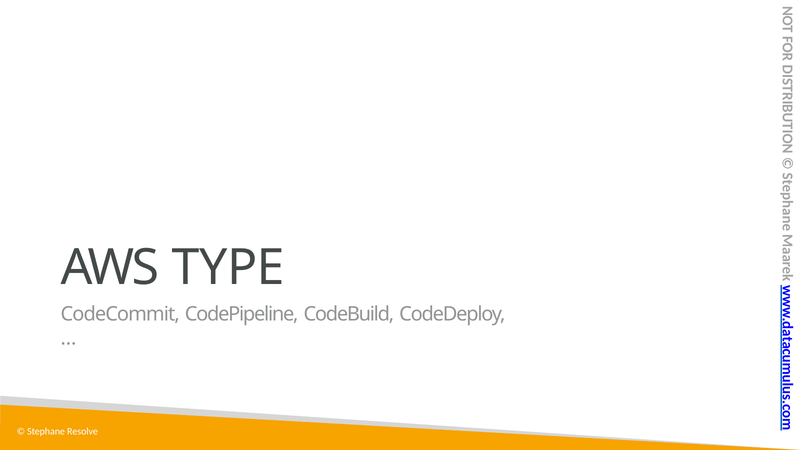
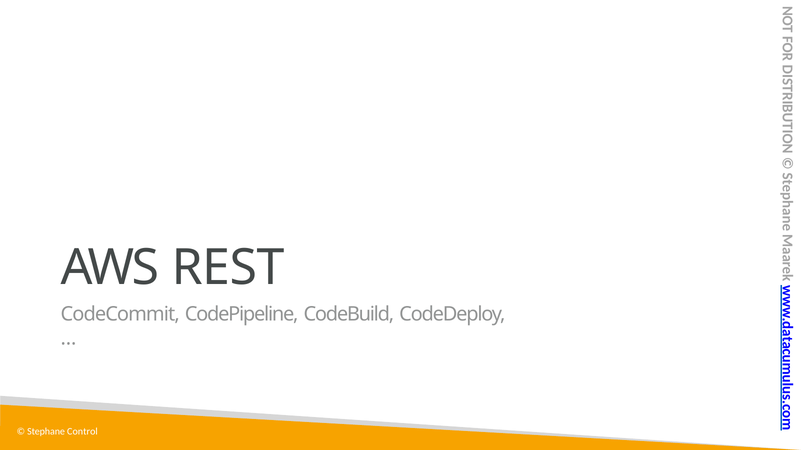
TYPE: TYPE -> REST
Resolve: Resolve -> Control
